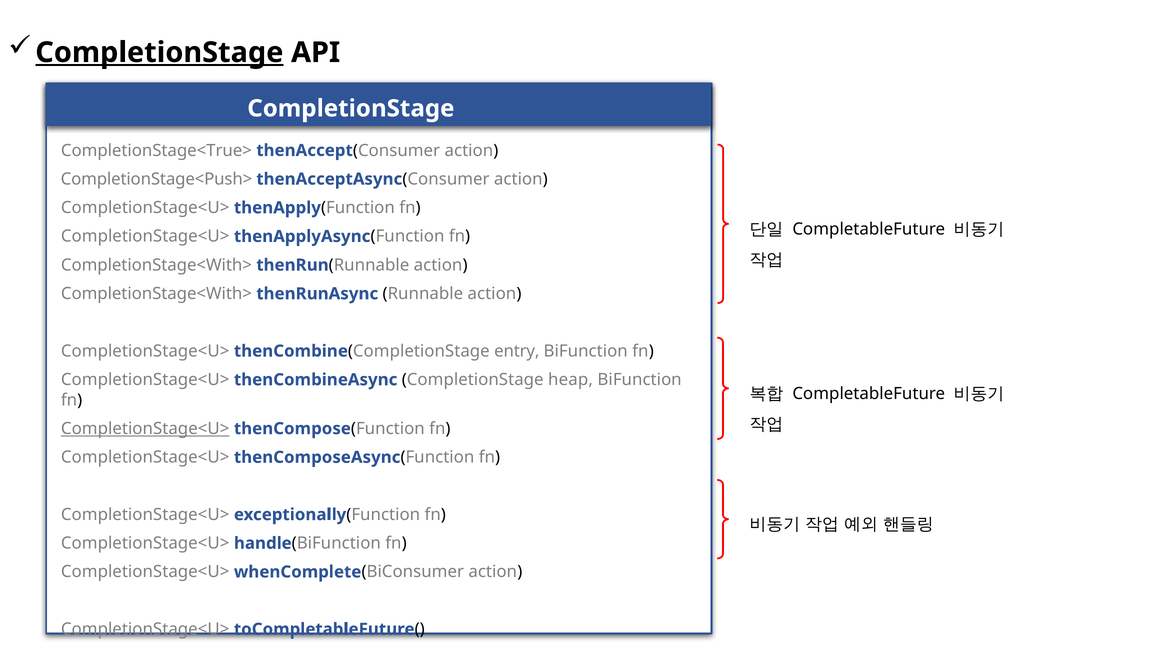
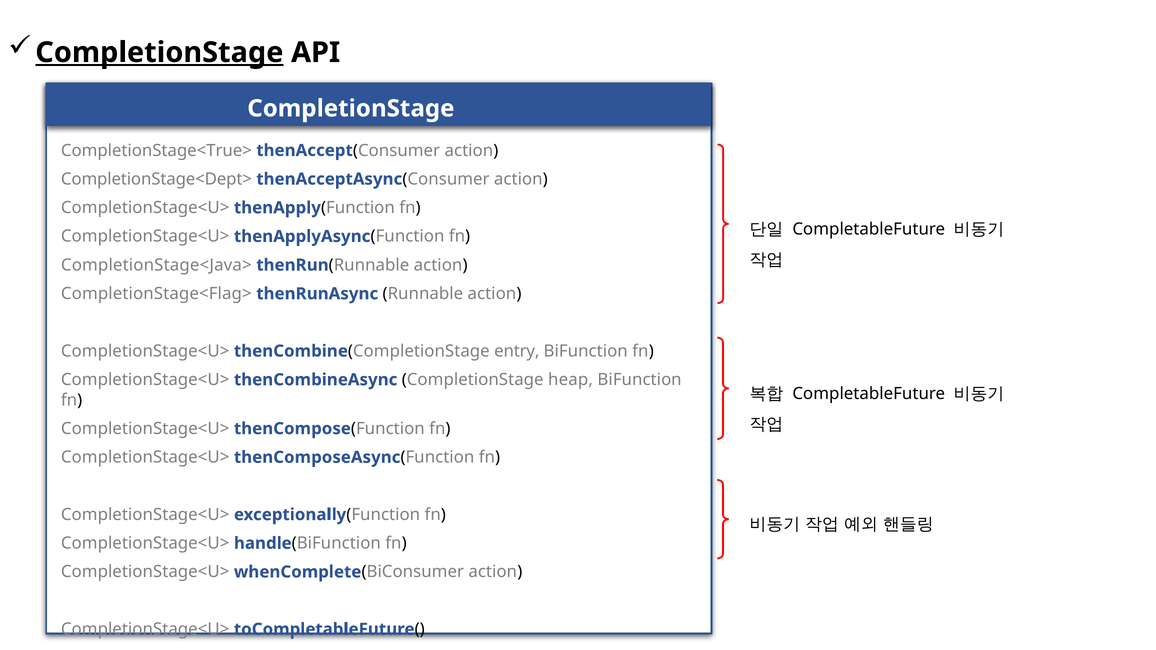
CompletionStage<Push>: CompletionStage<Push> -> CompletionStage<Dept>
CompletionStage<With> at (156, 265): CompletionStage<With> -> CompletionStage<Java>
CompletionStage<With> at (156, 294): CompletionStage<With> -> CompletionStage<Flag>
CompletionStage<U> at (145, 429) underline: present -> none
